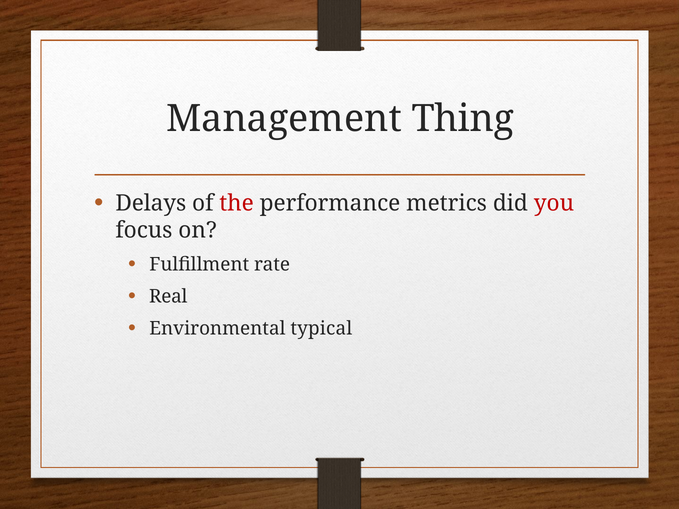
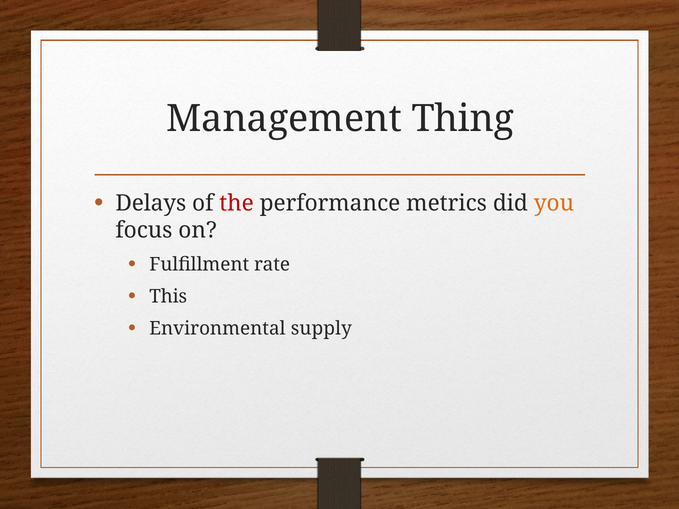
you colour: red -> orange
Real: Real -> This
typical: typical -> supply
